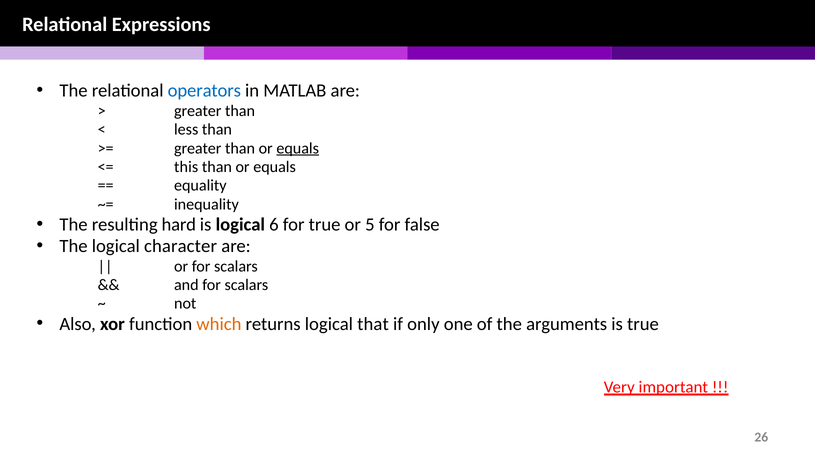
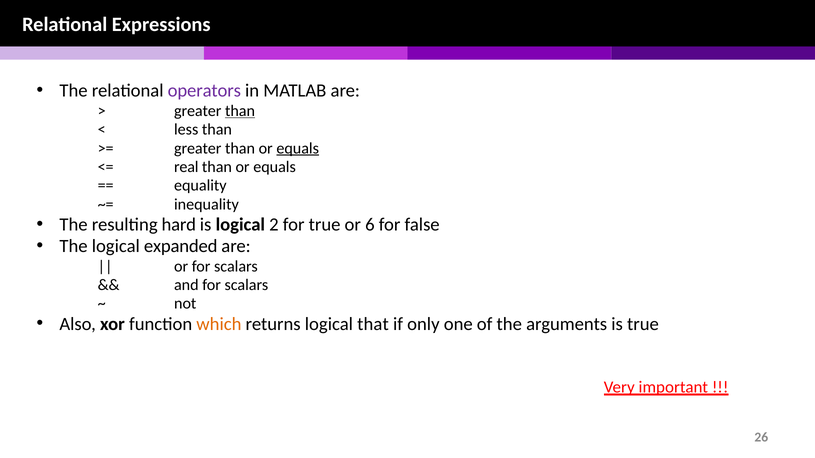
operators colour: blue -> purple
than at (240, 111) underline: none -> present
this: this -> real
6: 6 -> 2
5: 5 -> 6
character: character -> expanded
